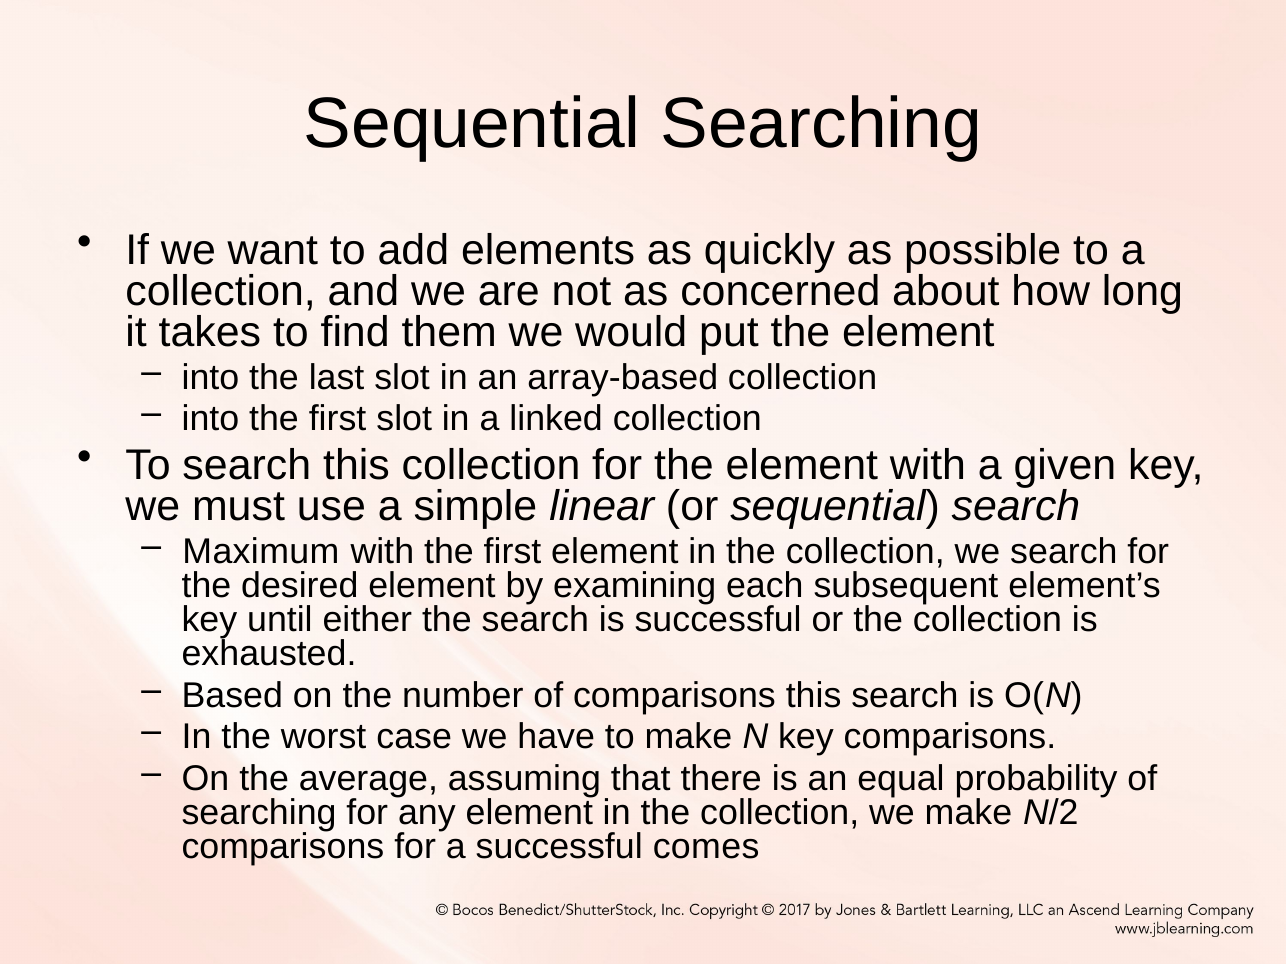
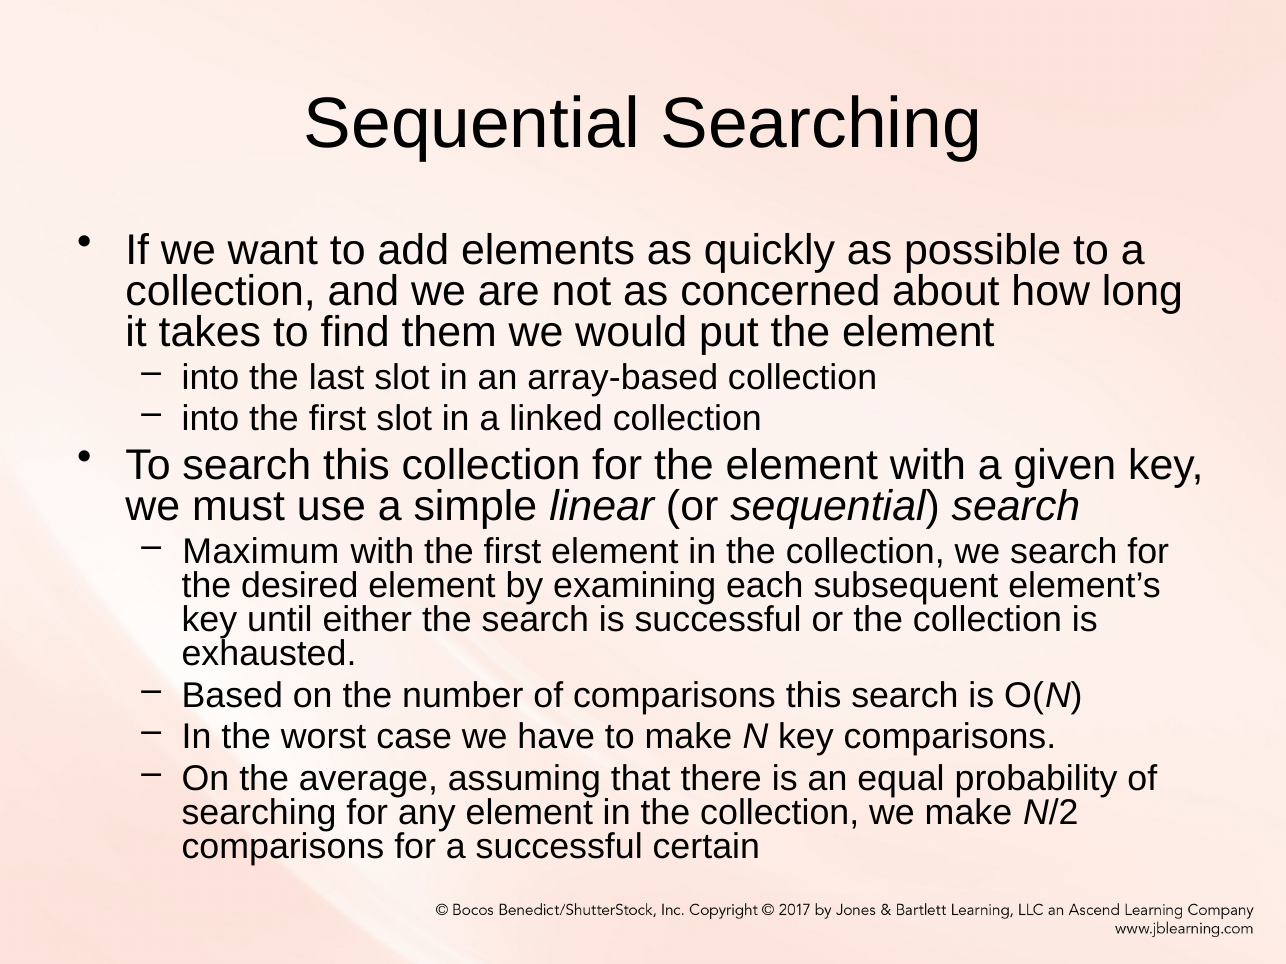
comes: comes -> certain
